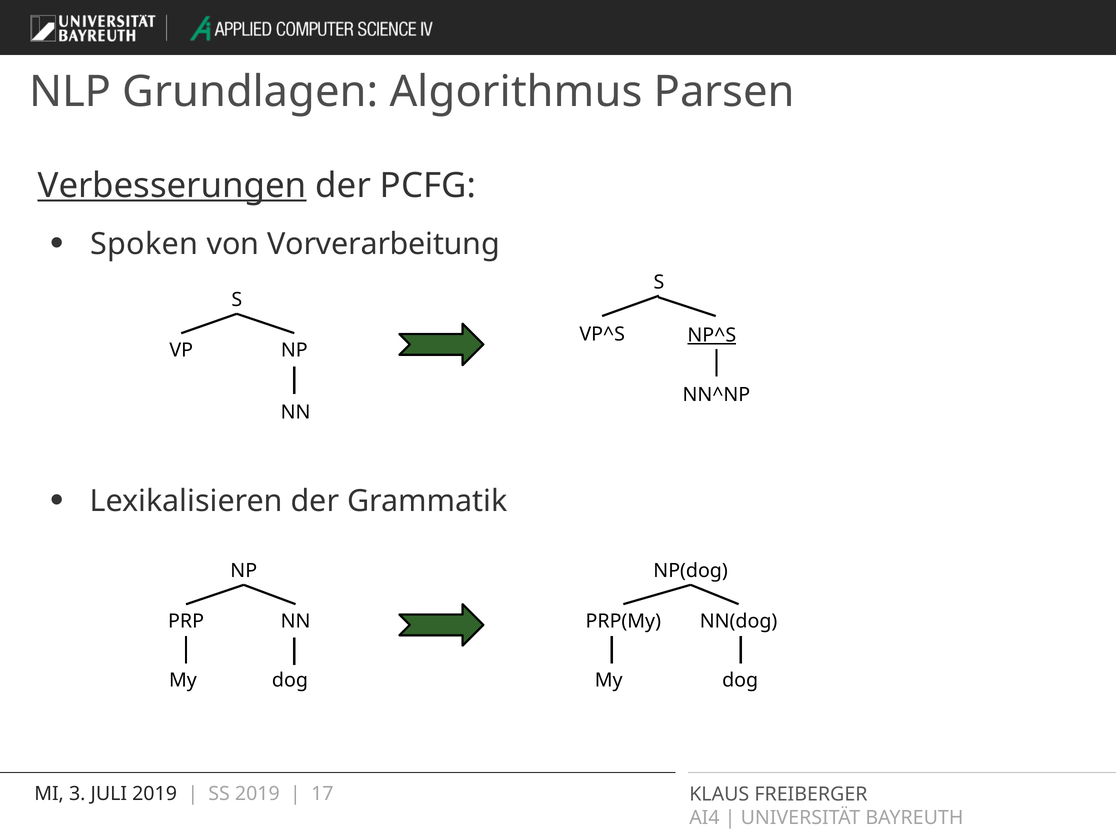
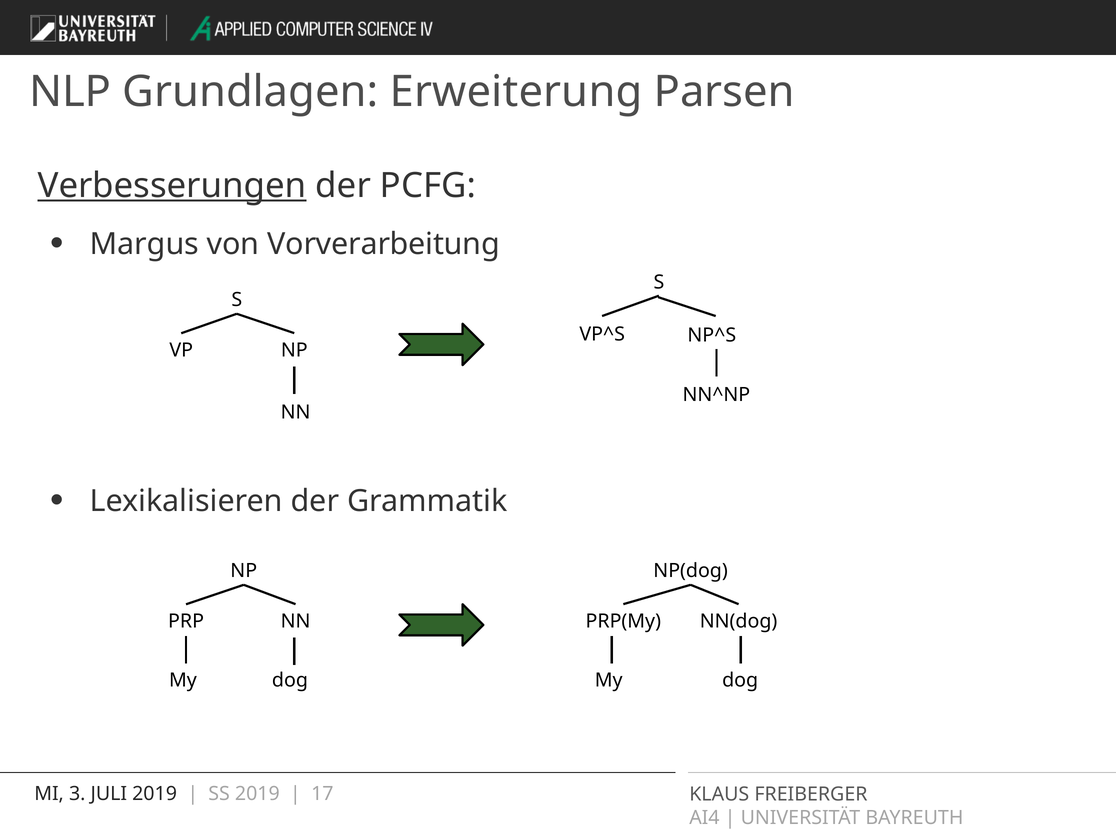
Algorithmus: Algorithmus -> Erweiterung
Spoken: Spoken -> Margus
NP^S underline: present -> none
